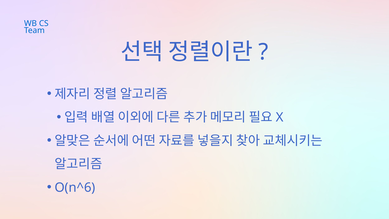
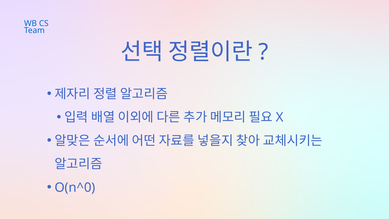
O(n^6: O(n^6 -> O(n^0
